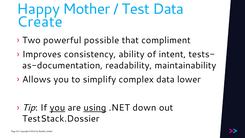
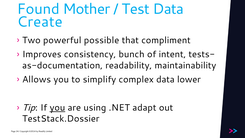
Happy: Happy -> Found
ability: ability -> bunch
using underline: present -> none
down: down -> adapt
